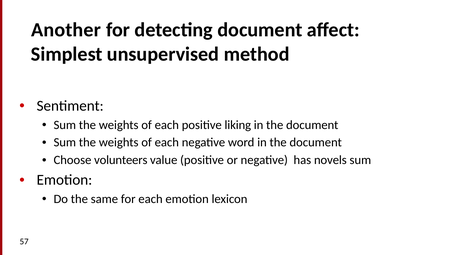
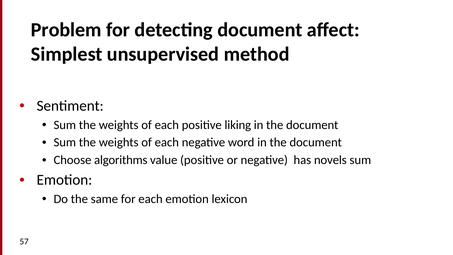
Another: Another -> Problem
volunteers: volunteers -> algorithms
